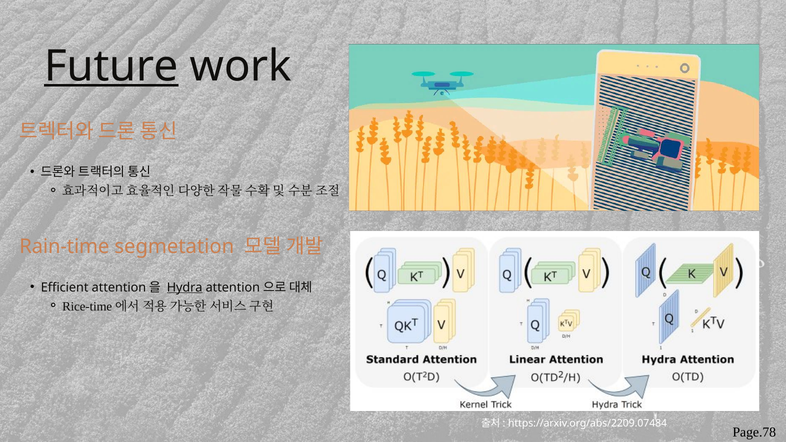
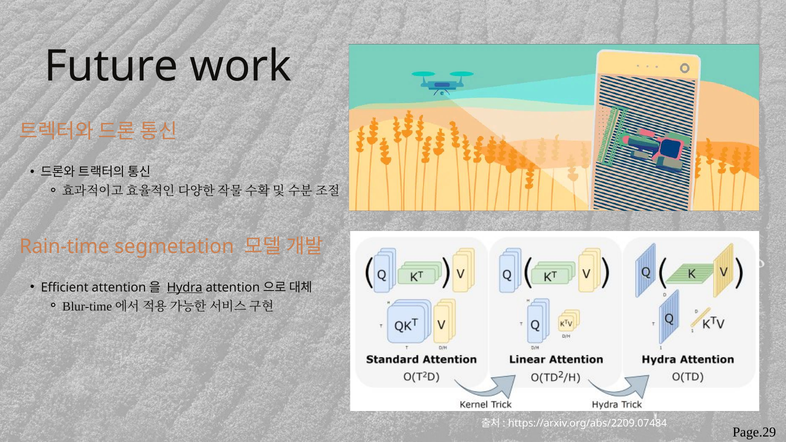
Future underline: present -> none
Rice-time: Rice-time -> Blur-time
Page.78: Page.78 -> Page.29
